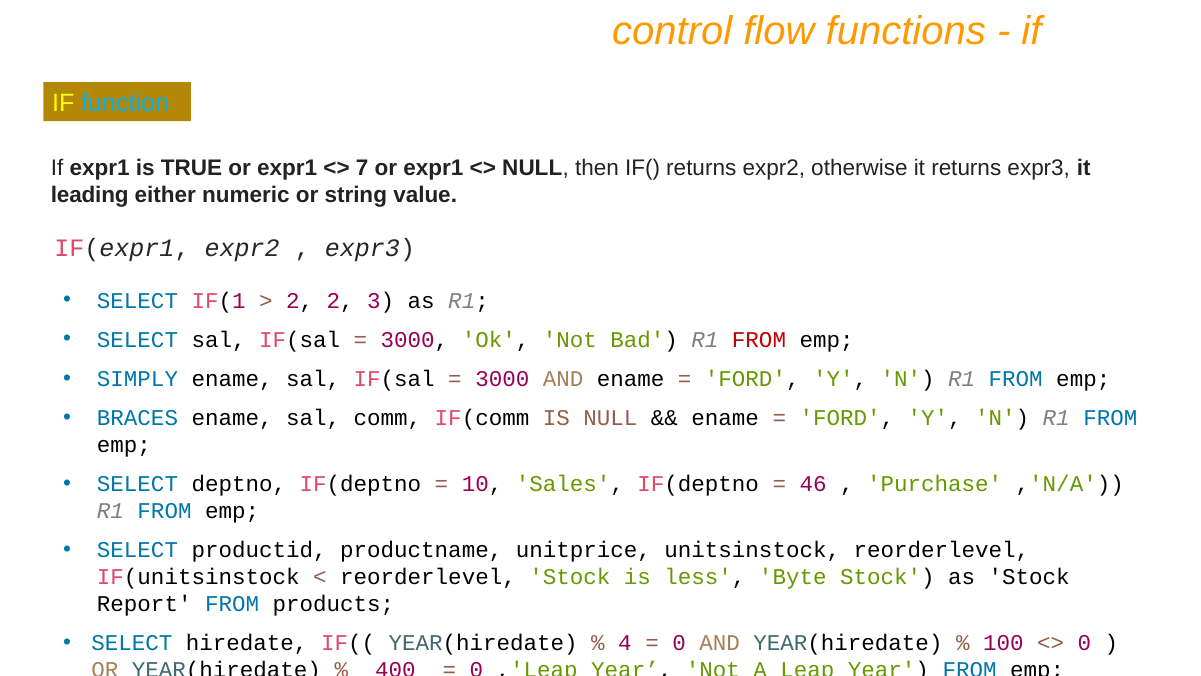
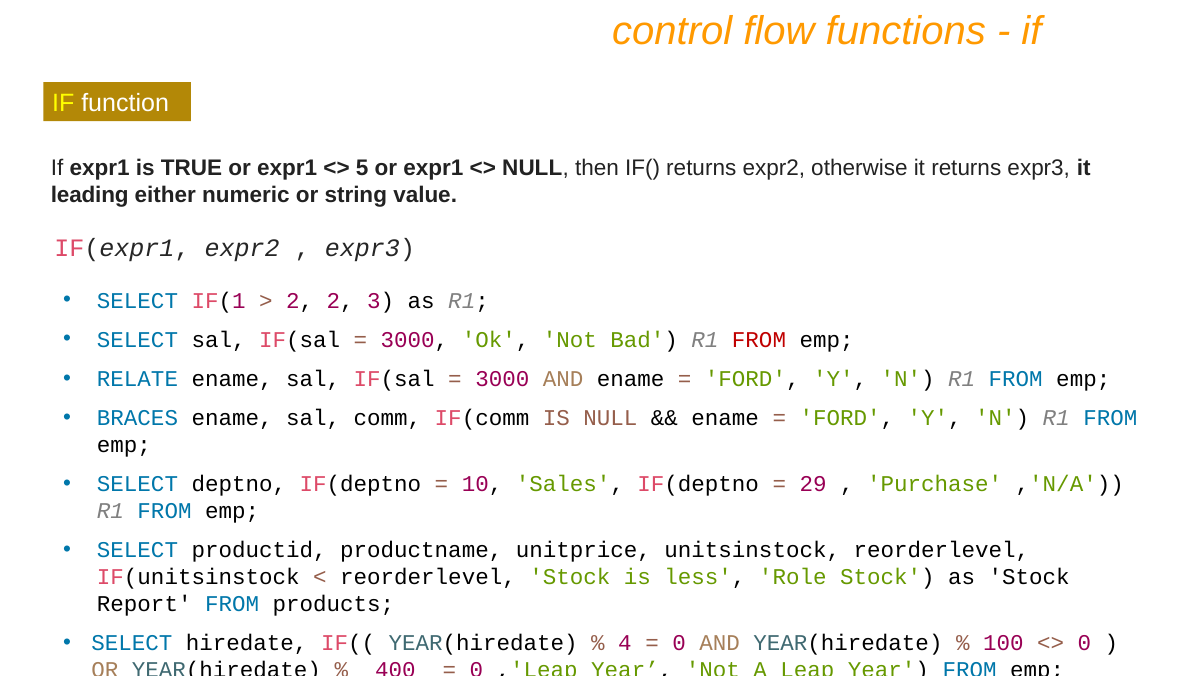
function colour: light blue -> white
7: 7 -> 5
SIMPLY: SIMPLY -> RELATE
46: 46 -> 29
Byte: Byte -> Role
